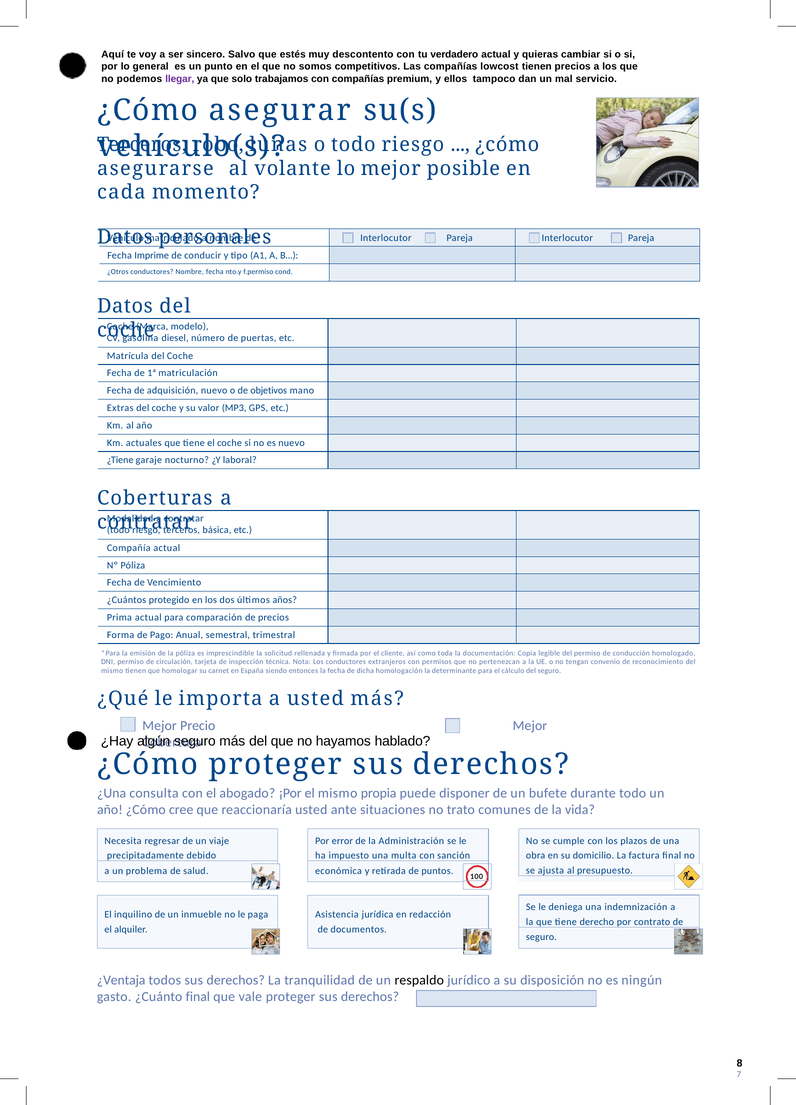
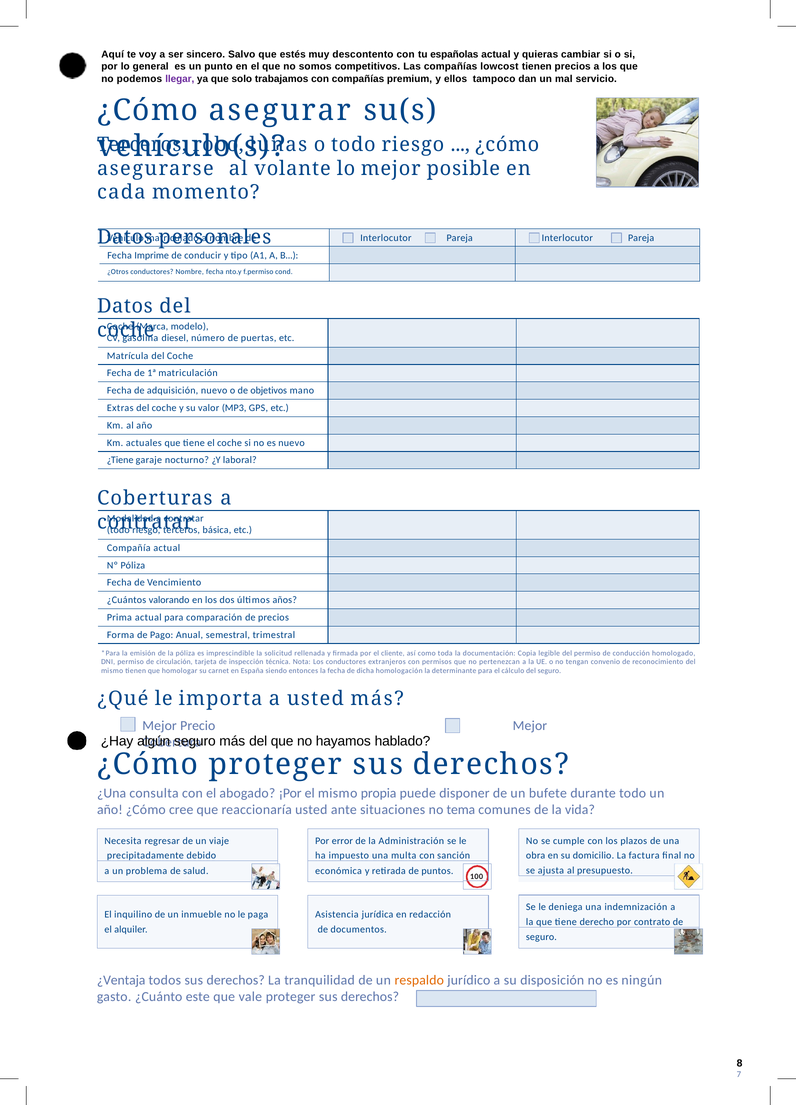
verdadero: verdadero -> españolas
protegido: protegido -> valorando
trato: trato -> tema
respaldo colour: black -> orange
¿Cuánto final: final -> este
